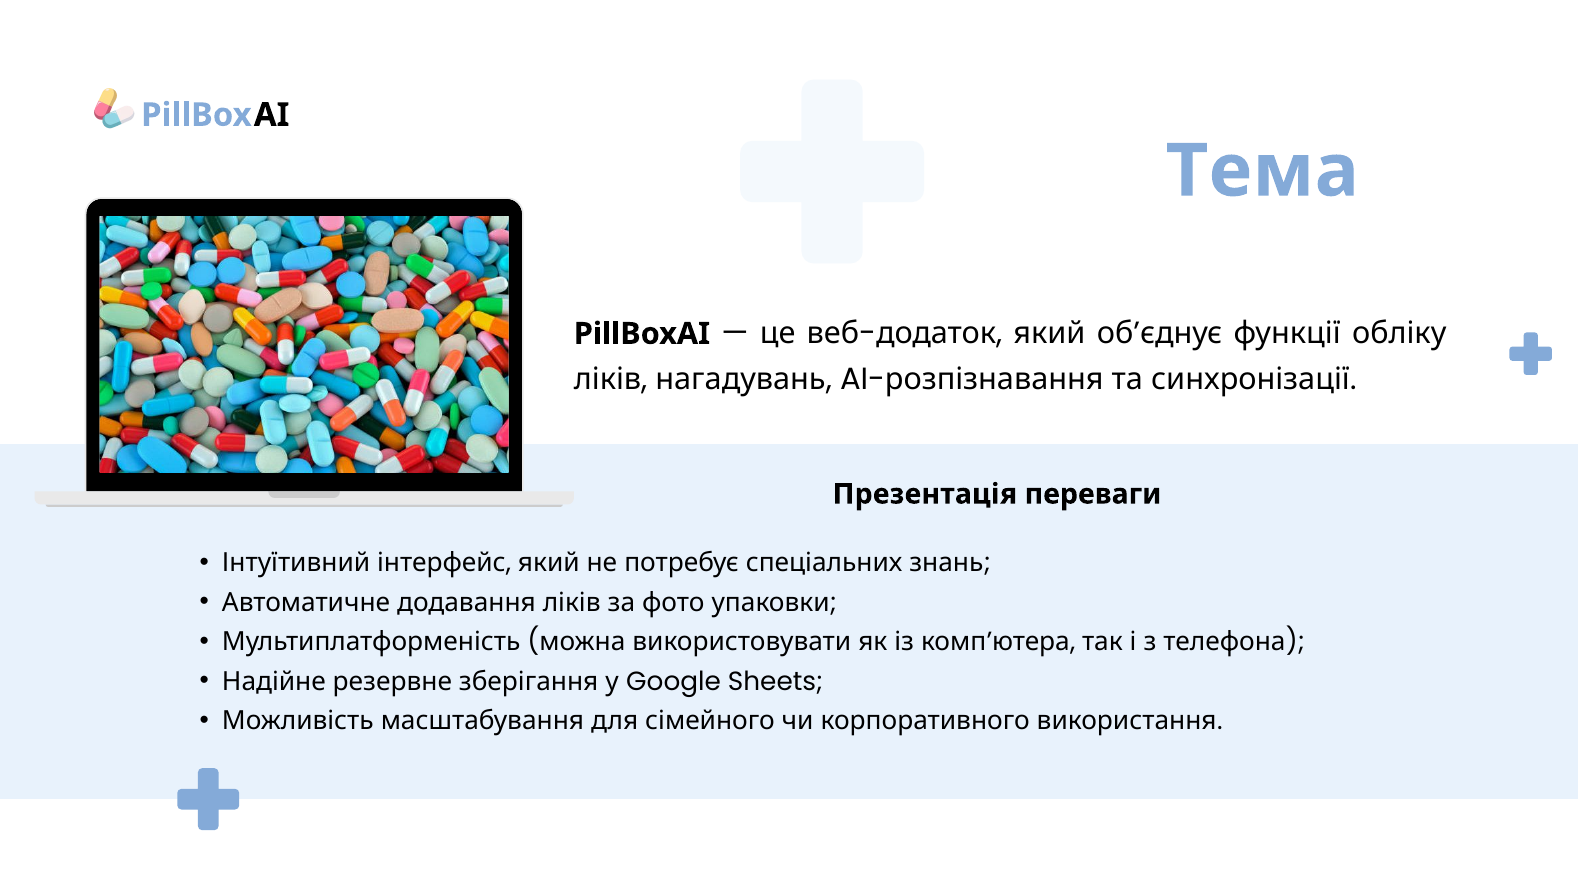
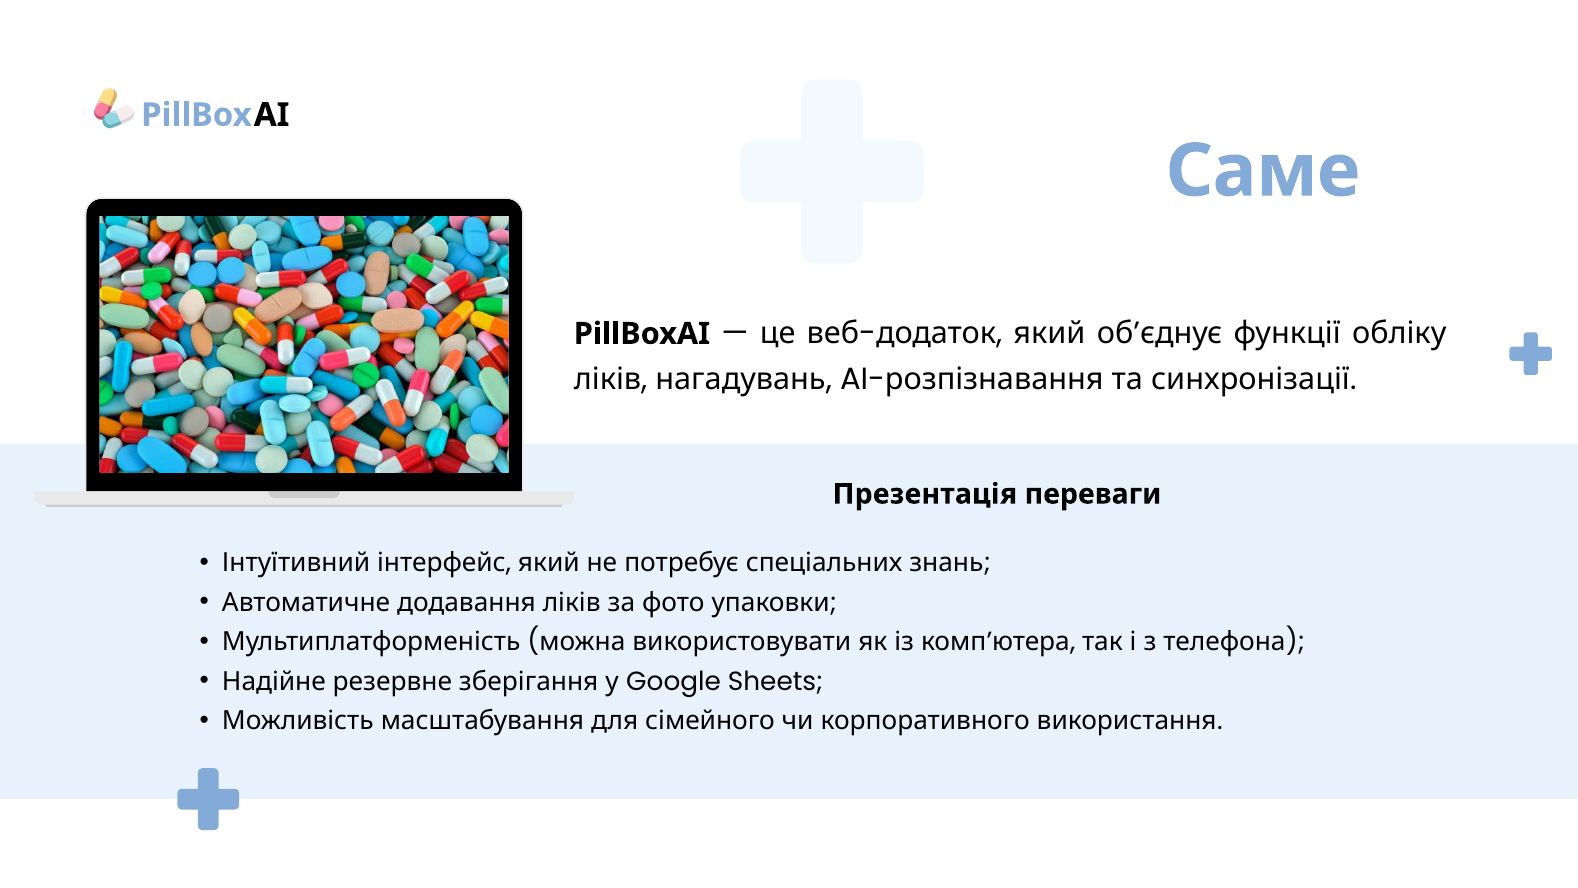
Тема: Тема -> Саме
